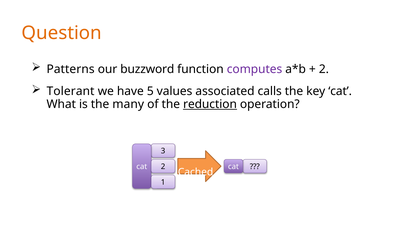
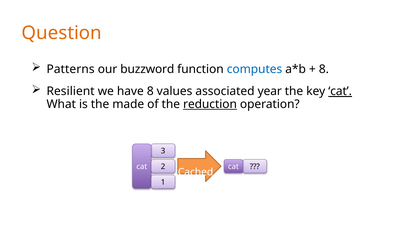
computes colour: purple -> blue
2 at (324, 69): 2 -> 8
Tolerant: Tolerant -> Resilient
have 5: 5 -> 8
calls: calls -> year
cat at (340, 91) underline: none -> present
many: many -> made
